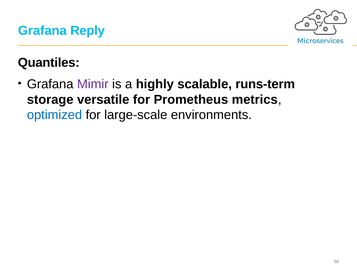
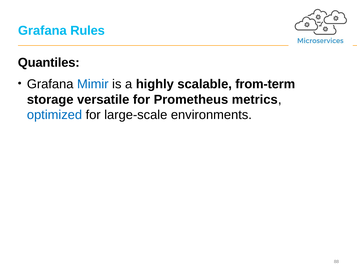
Reply: Reply -> Rules
Mimir colour: purple -> blue
runs-term: runs-term -> from-term
